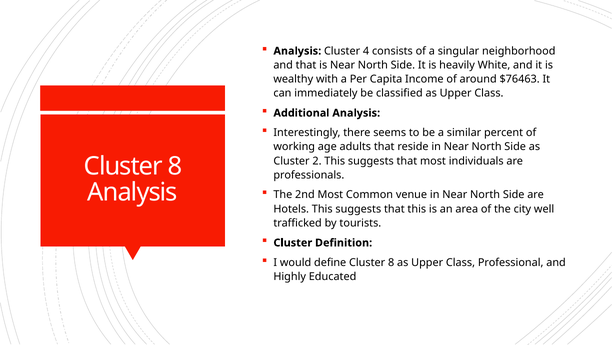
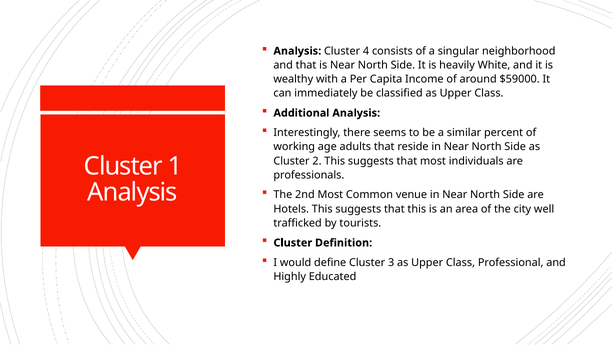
$76463: $76463 -> $59000
8 at (175, 166): 8 -> 1
define Cluster 8: 8 -> 3
